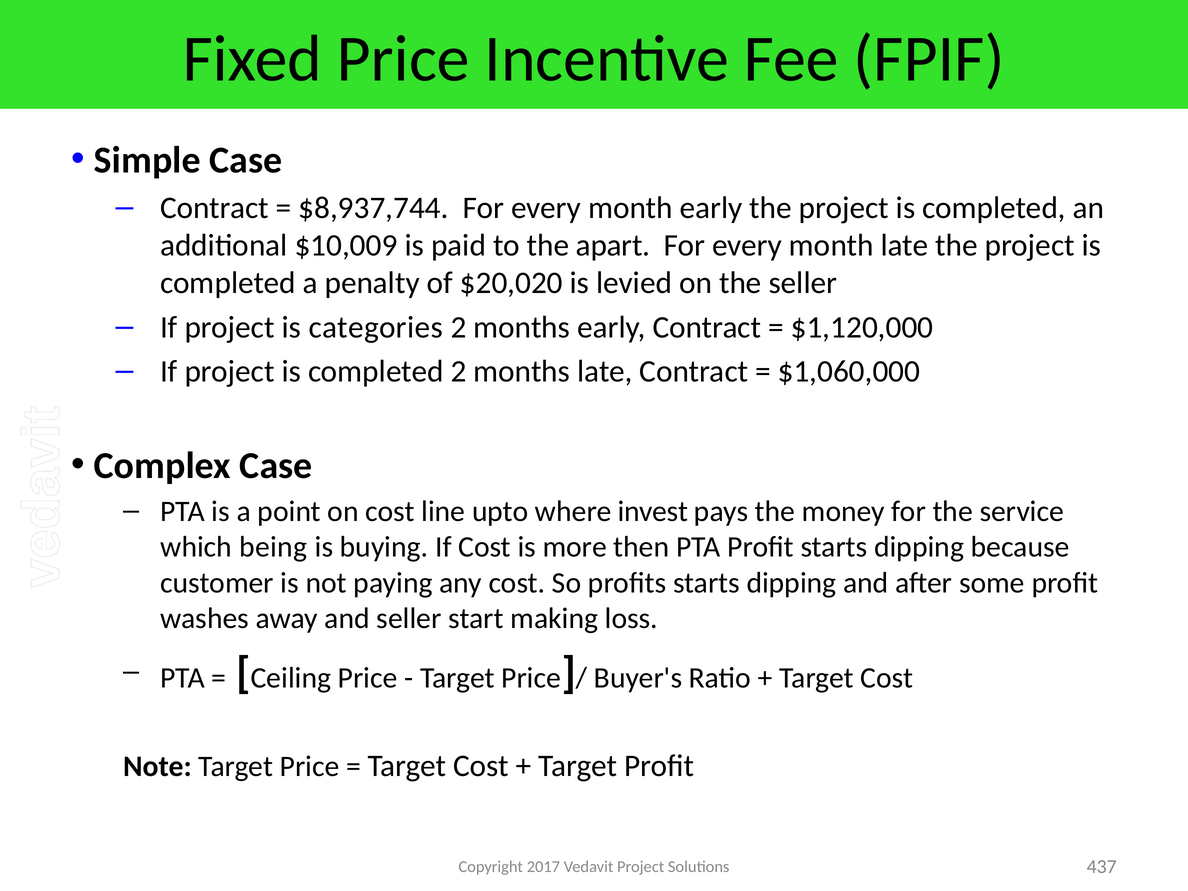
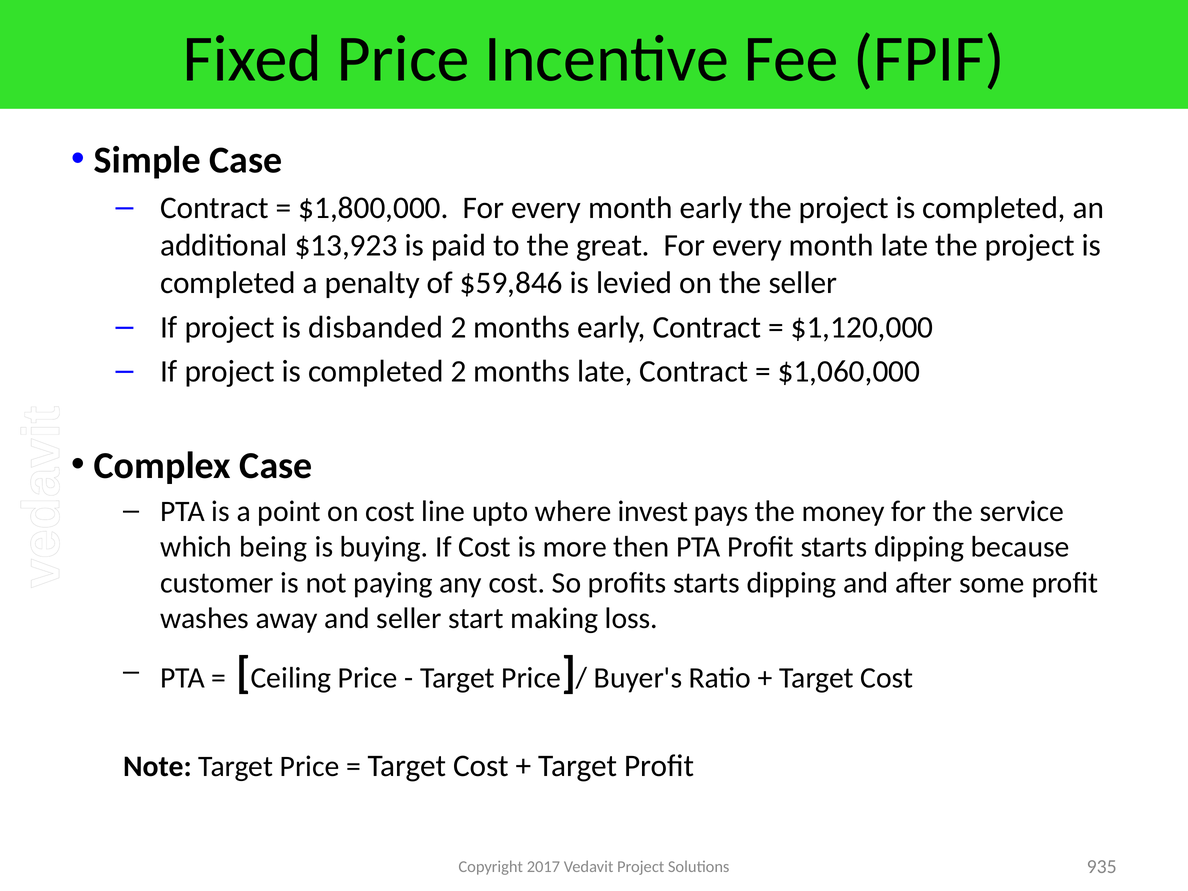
$8,937,744: $8,937,744 -> $1,800,000
$10,009: $10,009 -> $13,923
apart: apart -> great
$20,020: $20,020 -> $59,846
categories: categories -> disbanded
437: 437 -> 935
